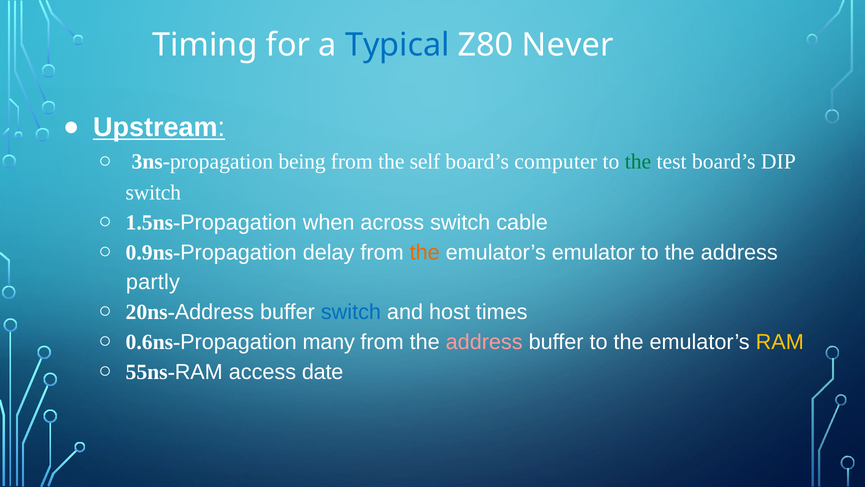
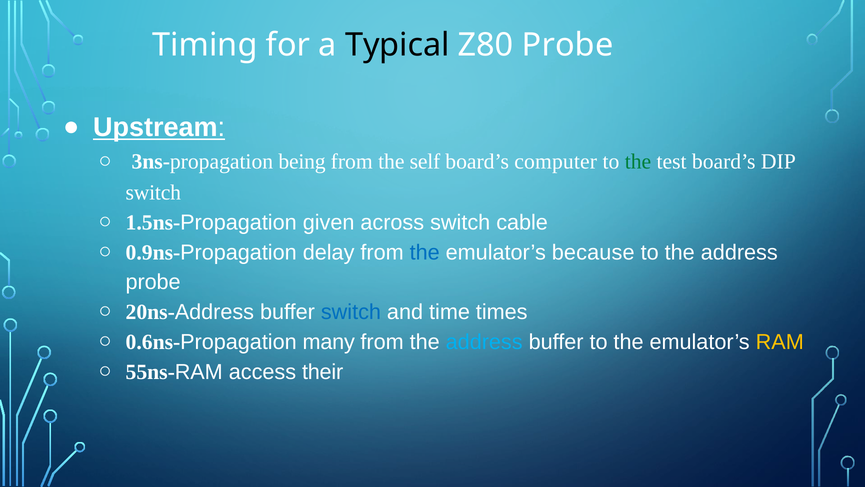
Typical colour: blue -> black
Z80 Never: Never -> Probe
when: when -> given
the at (425, 252) colour: orange -> blue
emulator: emulator -> because
partly at (153, 282): partly -> probe
host: host -> time
address at (484, 342) colour: pink -> light blue
date: date -> their
